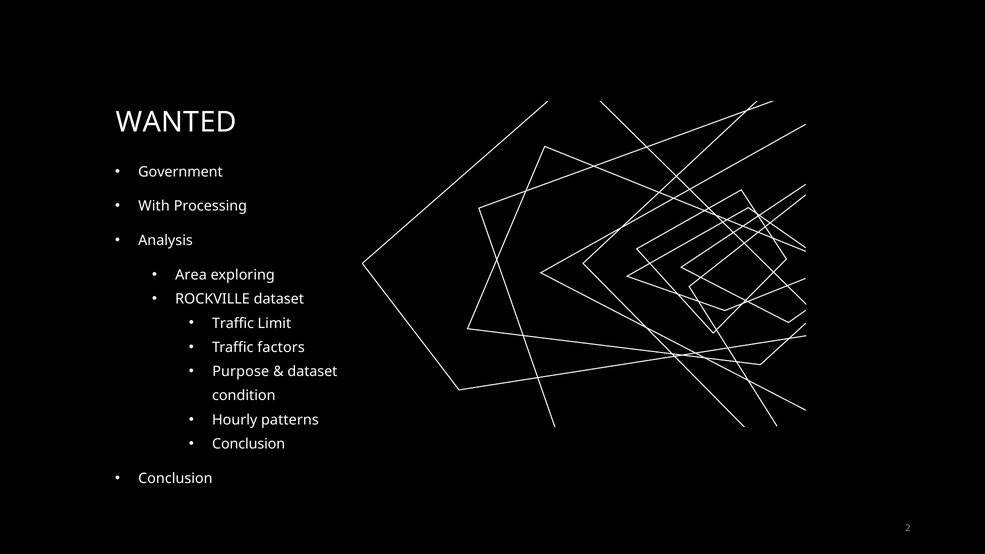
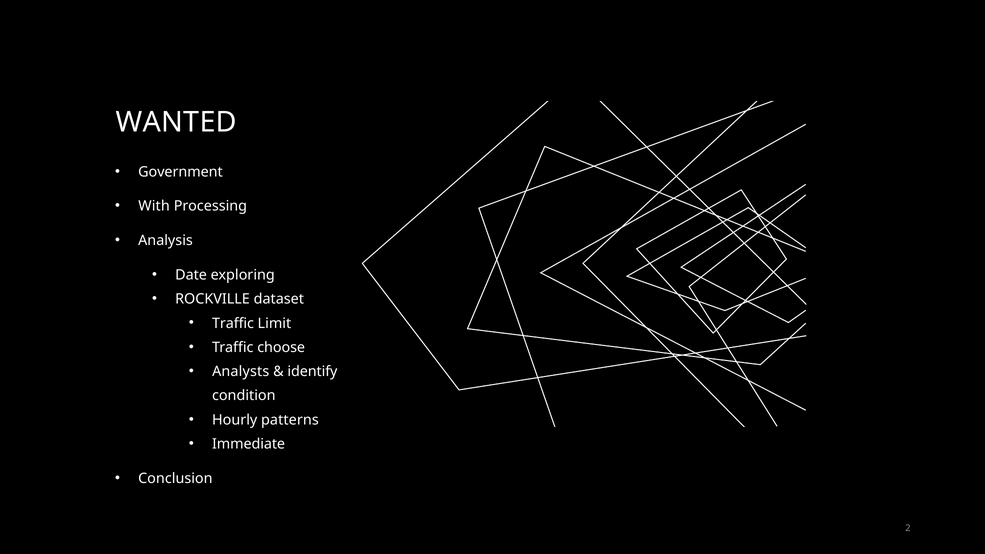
Area: Area -> Date
factors: factors -> choose
Purpose: Purpose -> Analysts
dataset at (312, 372): dataset -> identify
Conclusion at (249, 444): Conclusion -> Immediate
